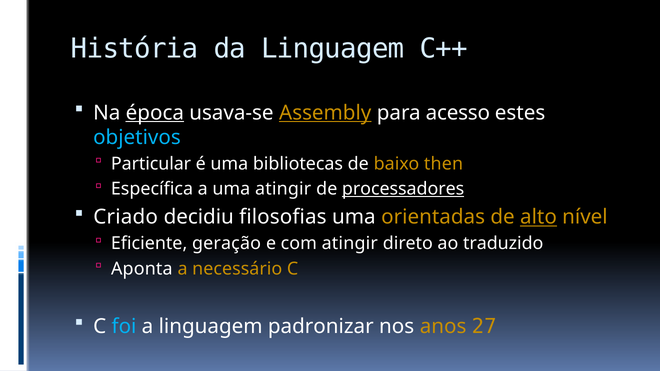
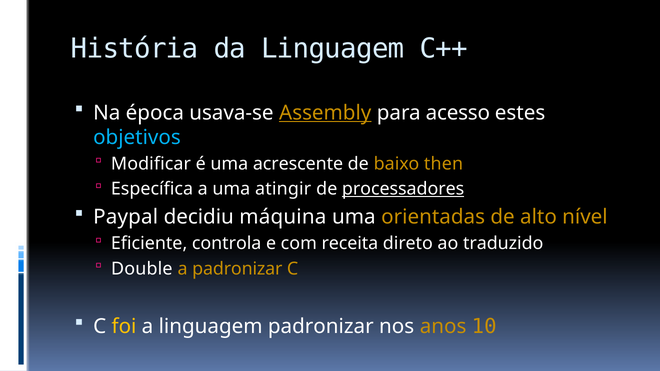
época underline: present -> none
Particular: Particular -> Modificar
bibliotecas: bibliotecas -> acrescente
Criado: Criado -> Paypal
filosofias: filosofias -> máquina
alto underline: present -> none
geração: geração -> controla
com atingir: atingir -> receita
Aponta: Aponta -> Double
a necessário: necessário -> padronizar
foi colour: light blue -> yellow
27: 27 -> 10
